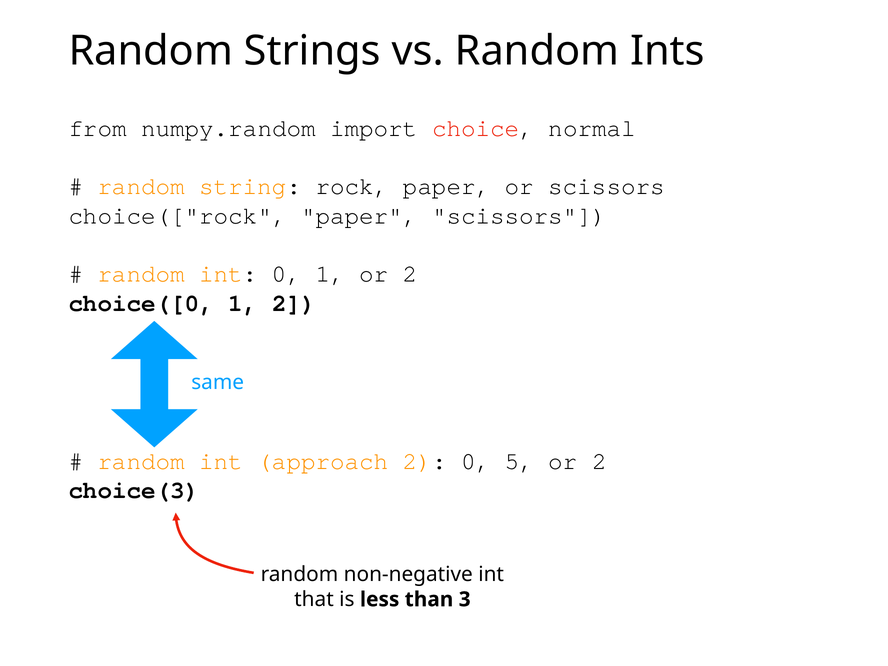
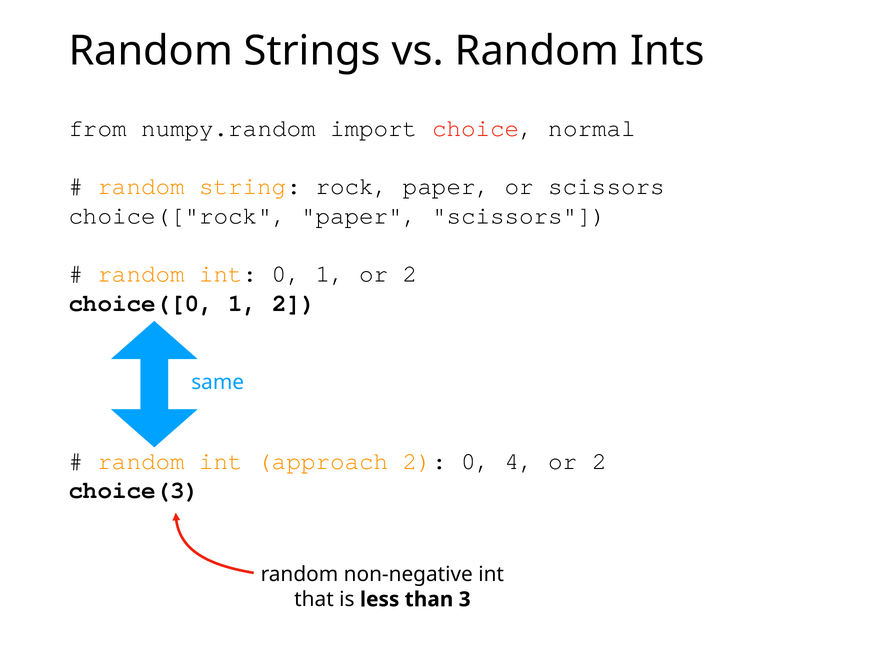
5: 5 -> 4
